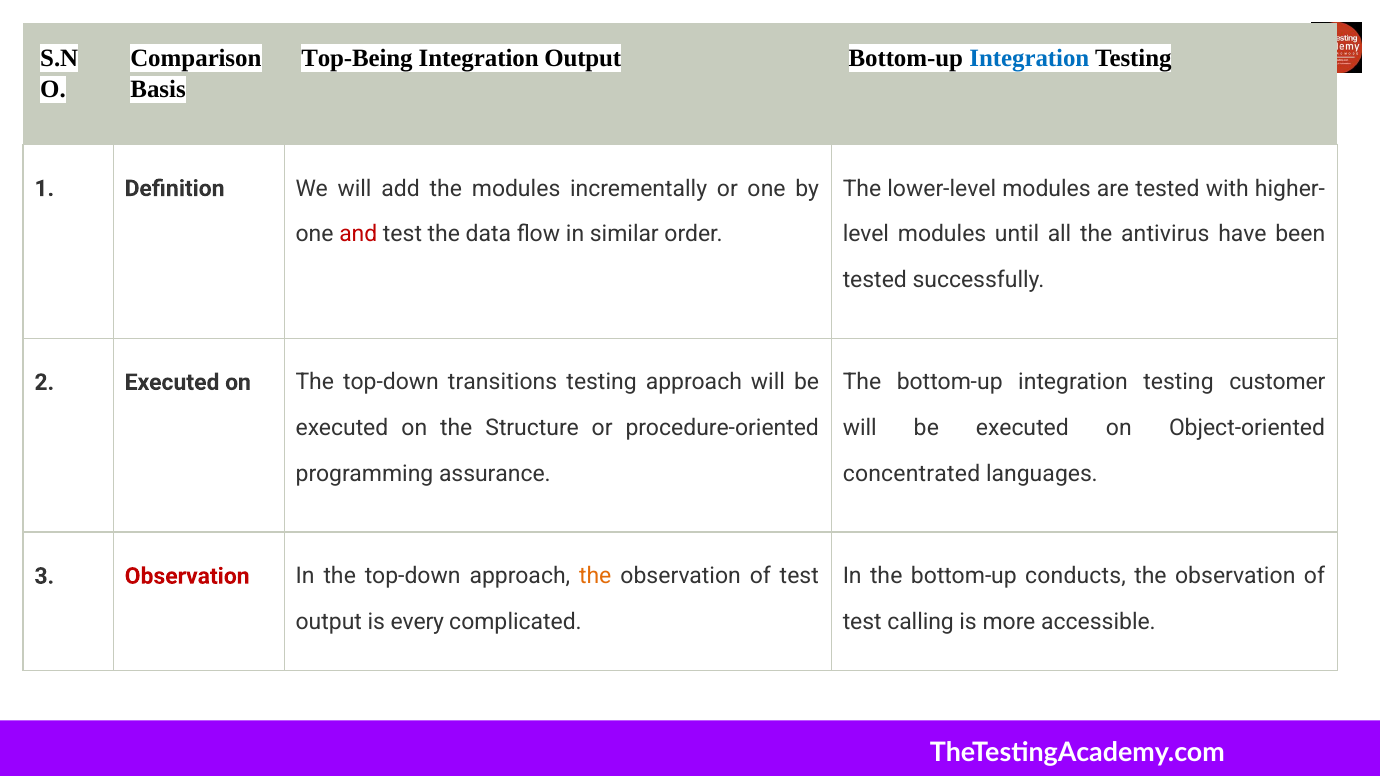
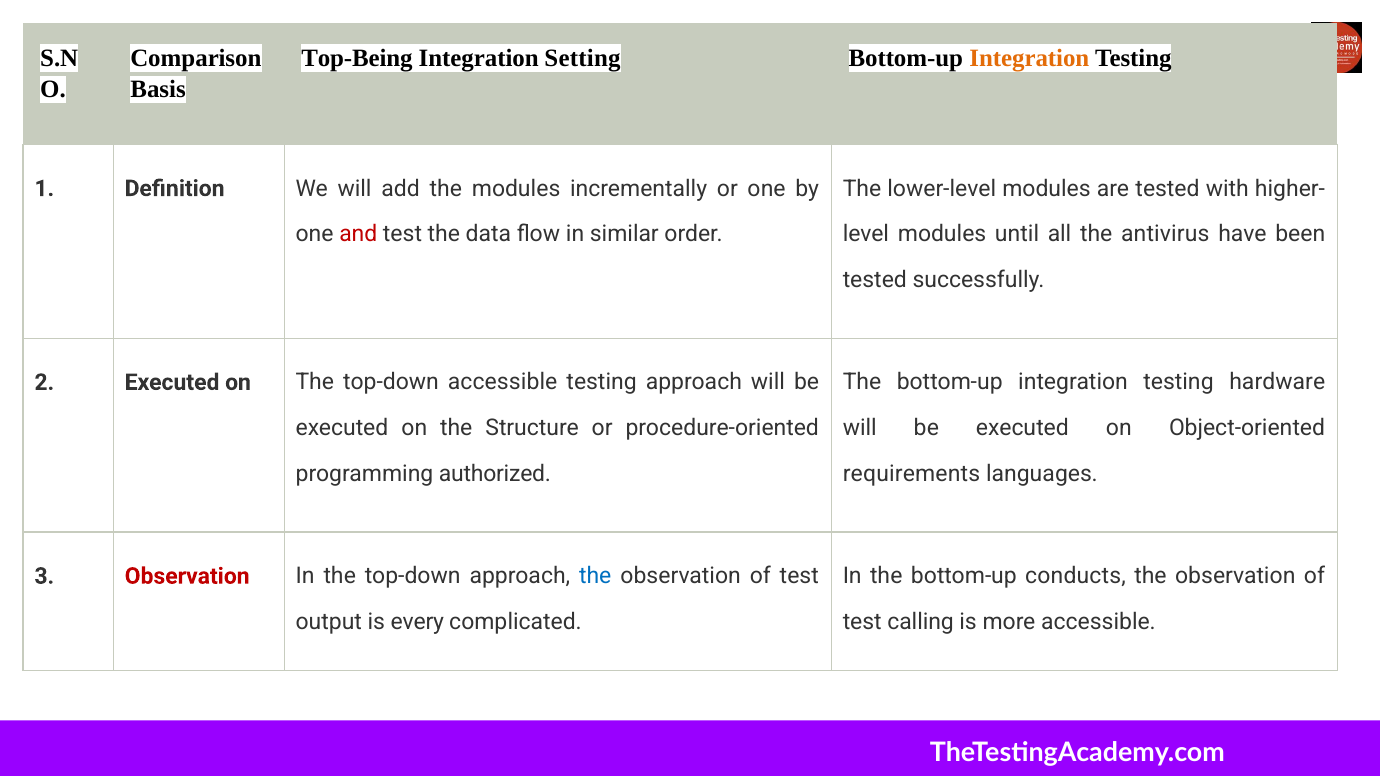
Integration Output: Output -> Setting
Integration at (1029, 58) colour: blue -> orange
customer: customer -> hardware
top-down transitions: transitions -> accessible
assurance: assurance -> authorized
concentrated: concentrated -> requirements
the at (595, 576) colour: orange -> blue
